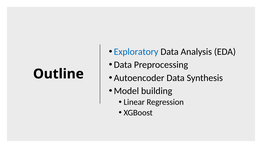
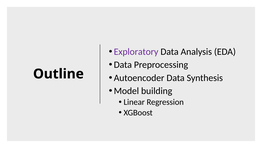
Exploratory colour: blue -> purple
